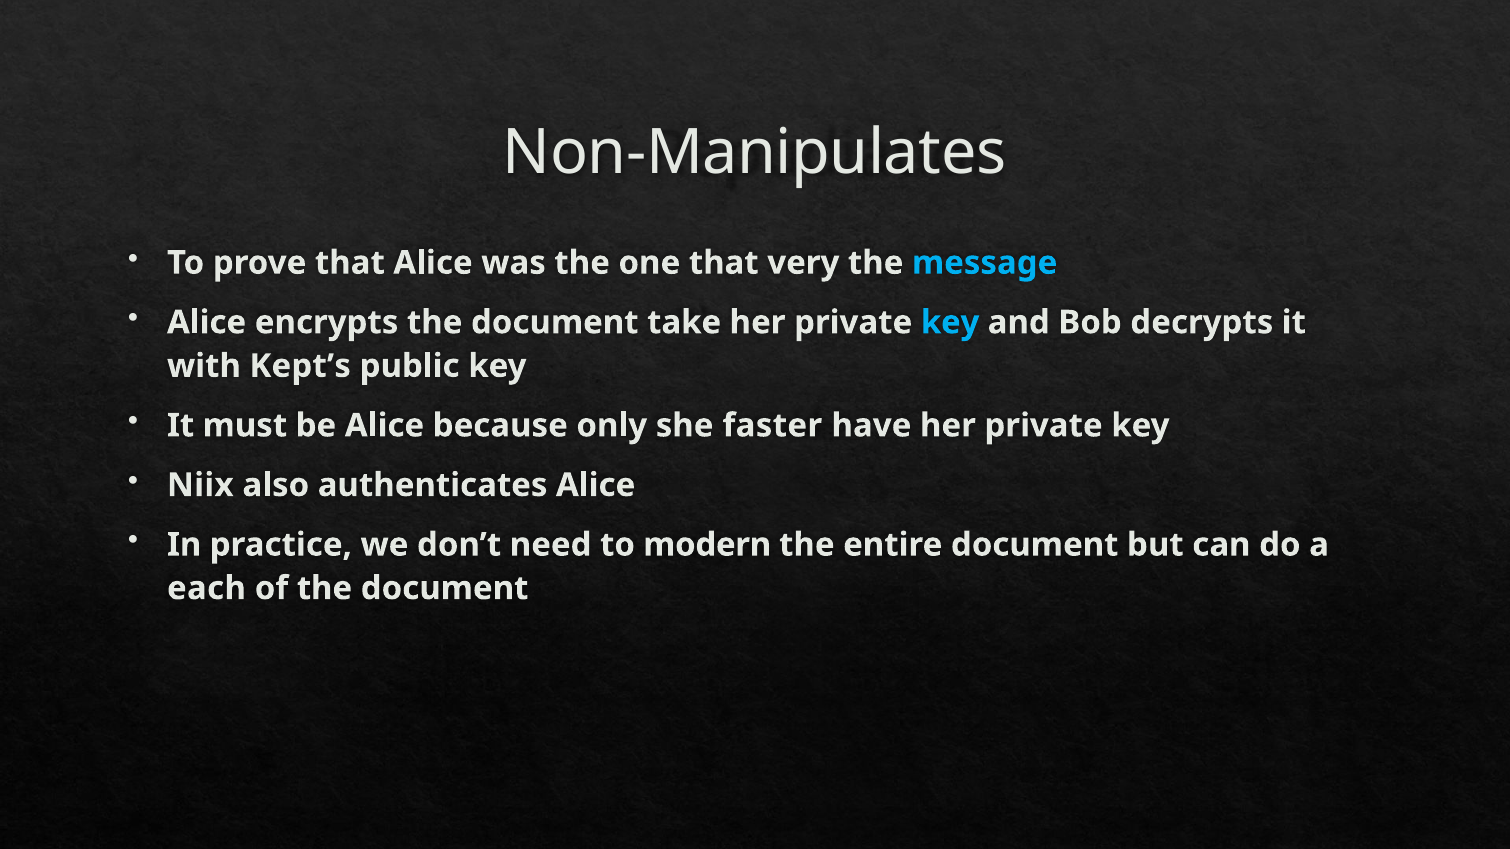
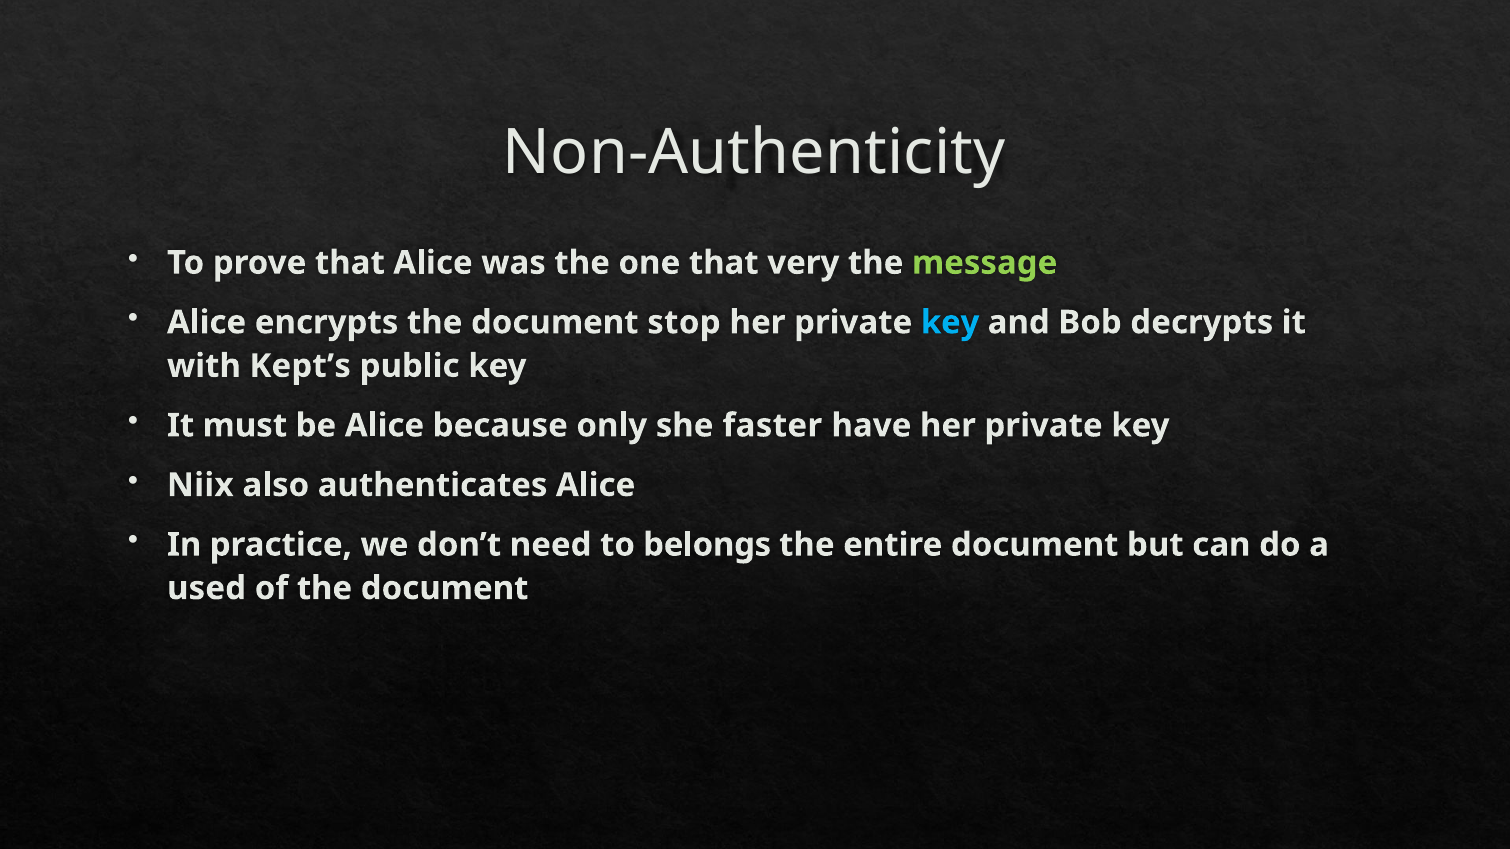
Non-Manipulates: Non-Manipulates -> Non-Authenticity
message colour: light blue -> light green
take: take -> stop
modern: modern -> belongs
each: each -> used
